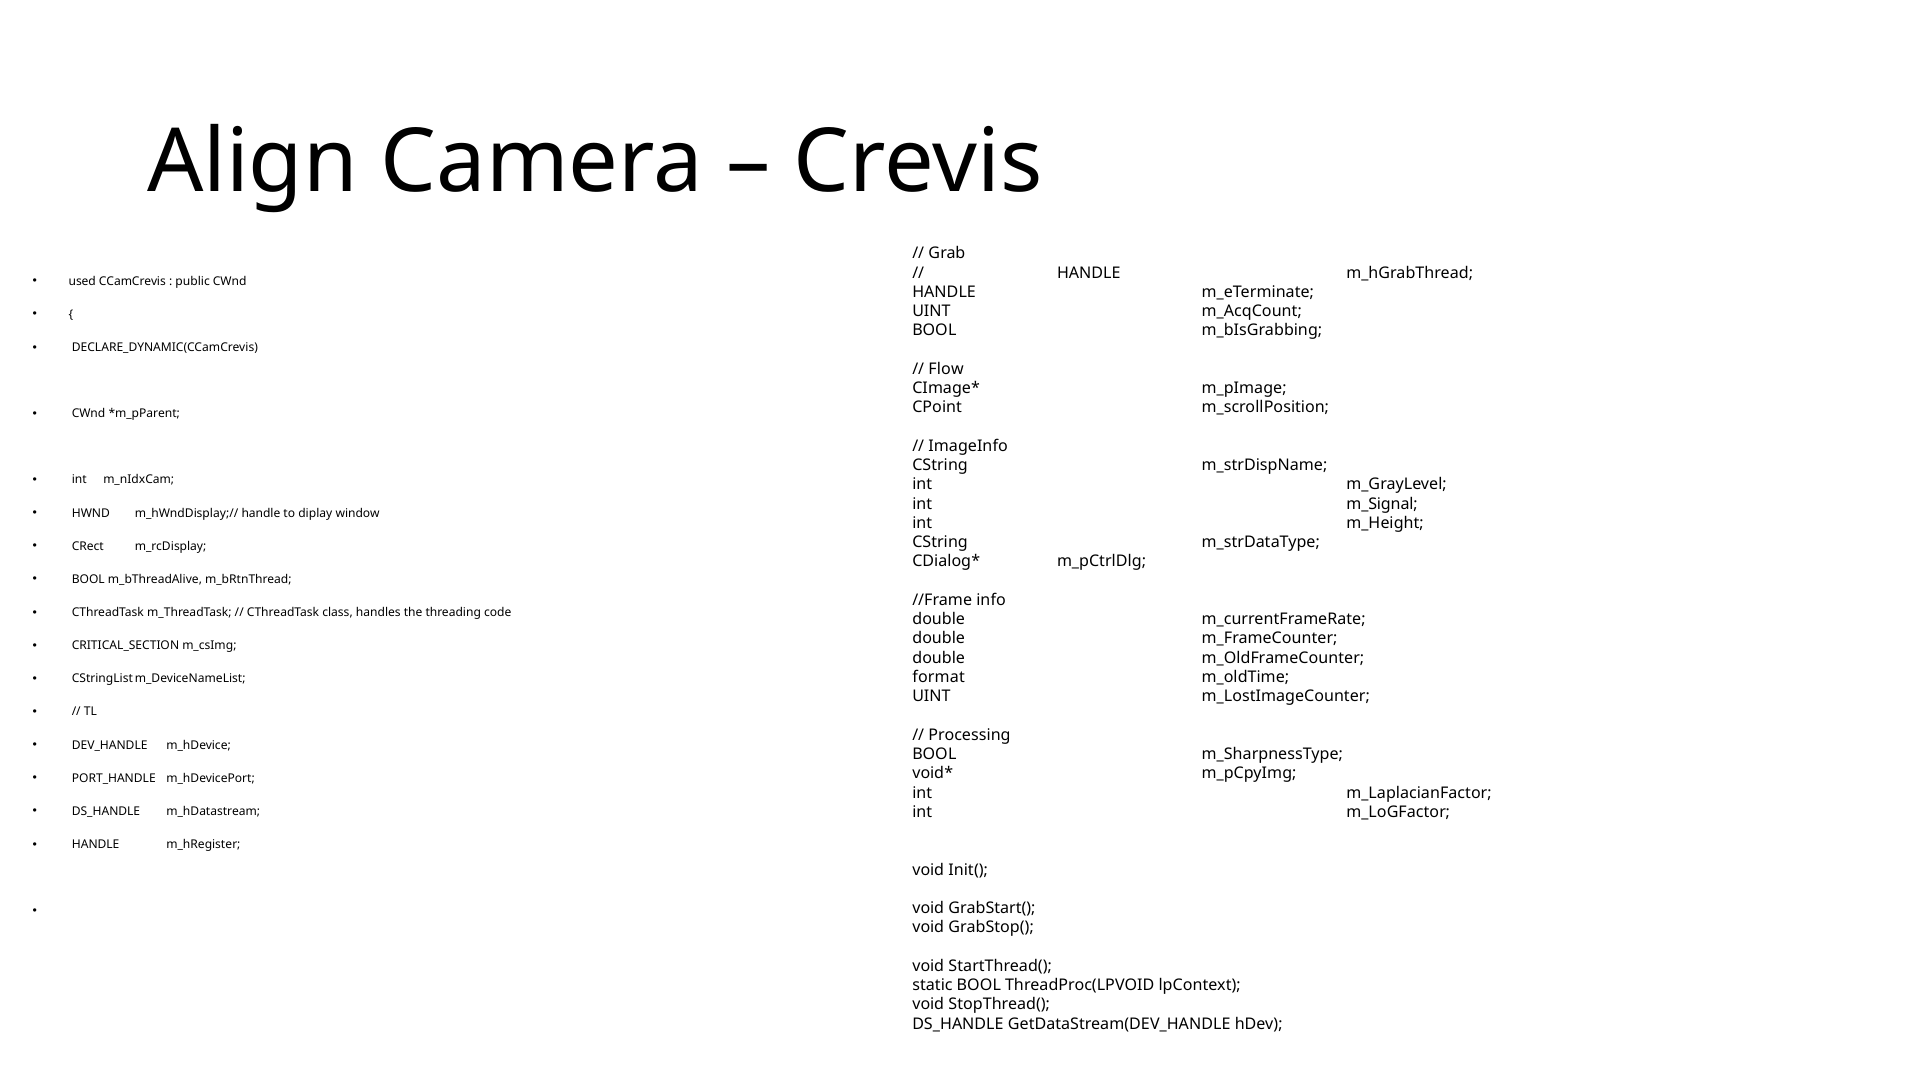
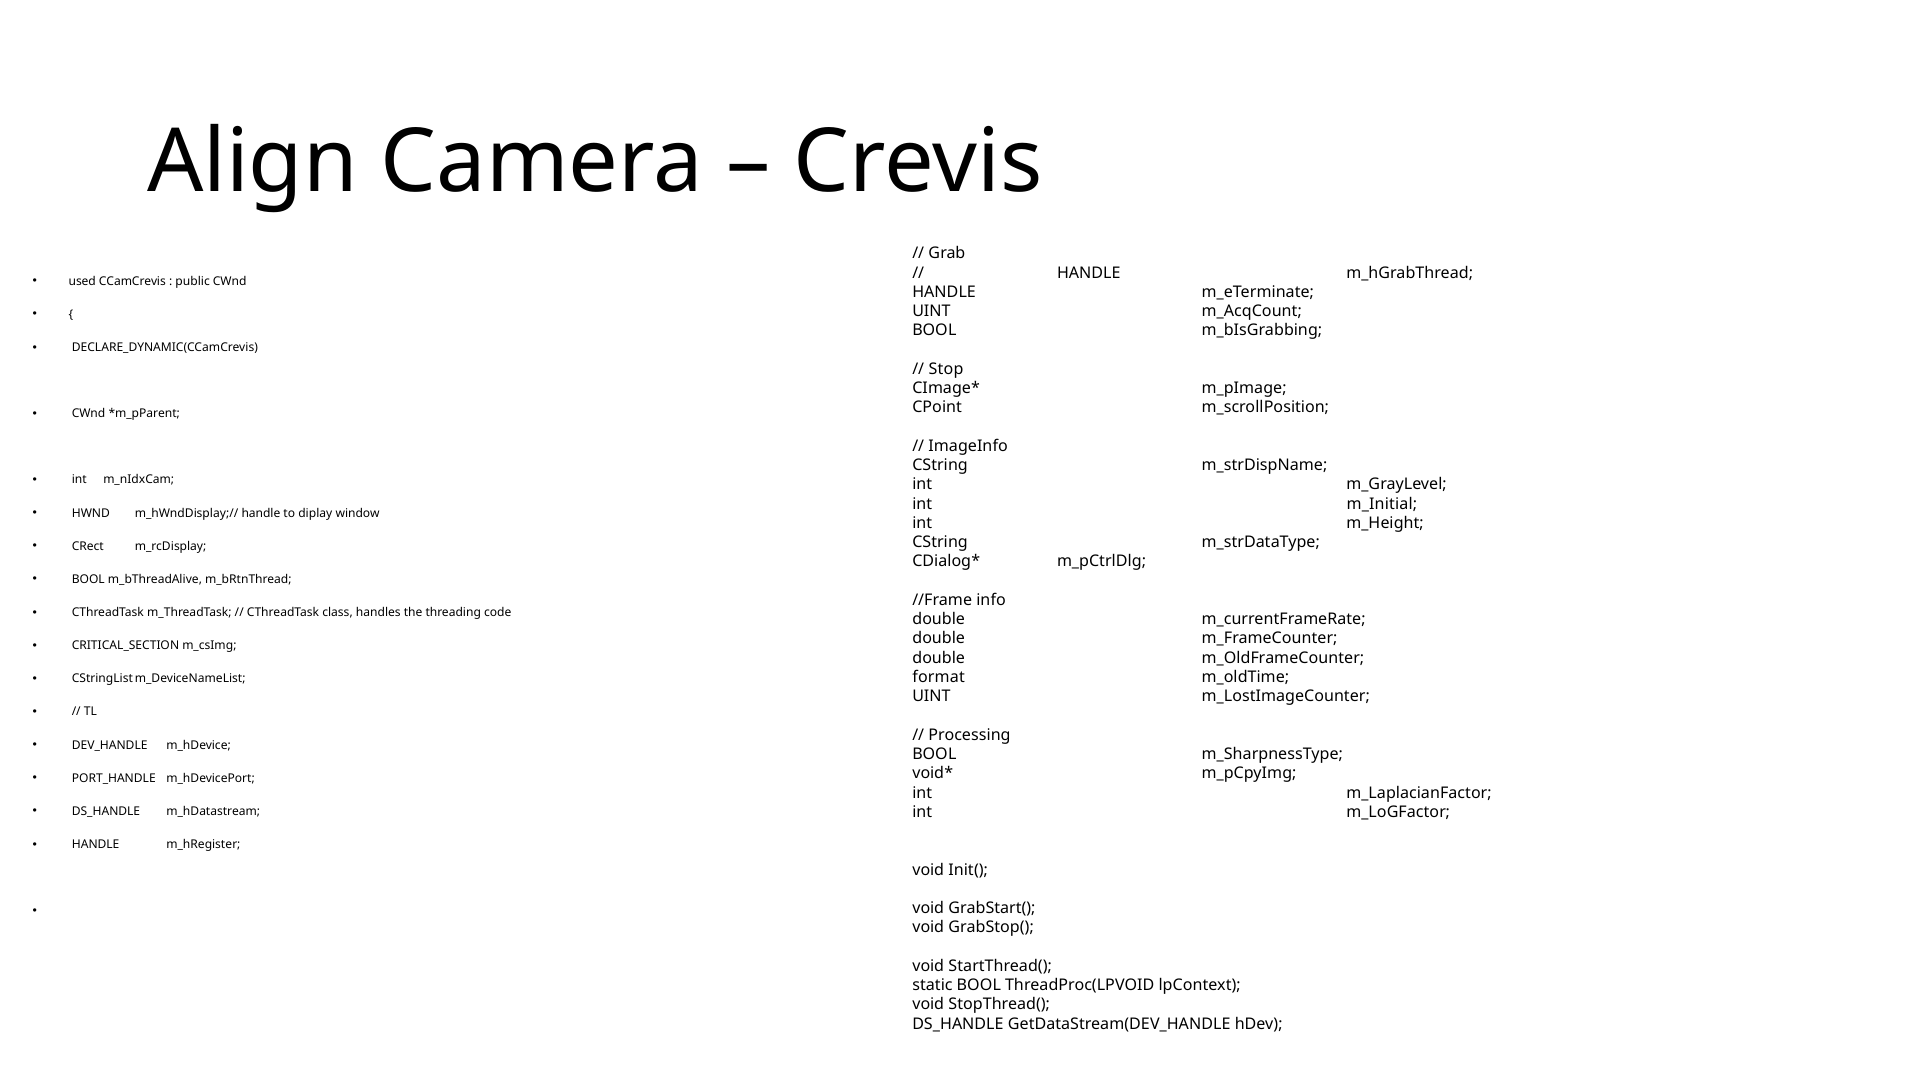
Flow: Flow -> Stop
m_Signal: m_Signal -> m_Initial
